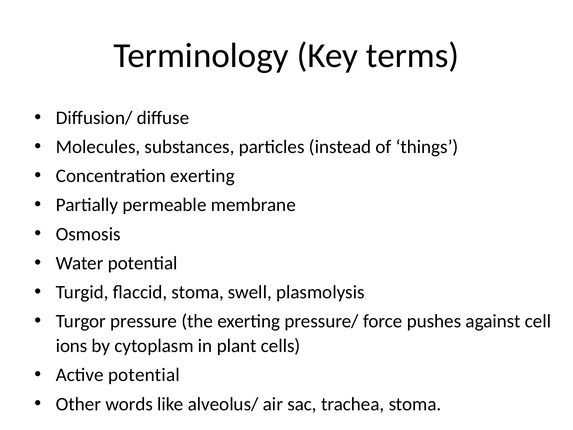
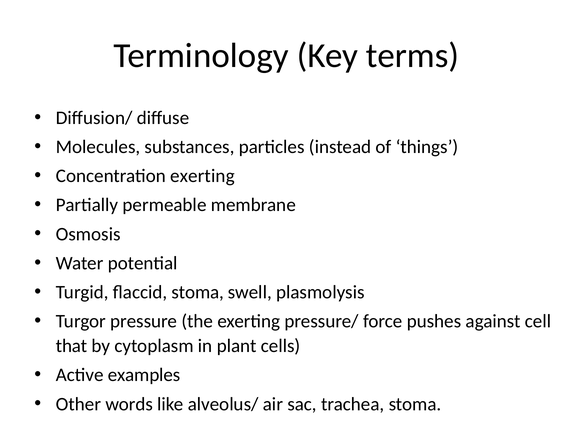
ions: ions -> that
Active potential: potential -> examples
